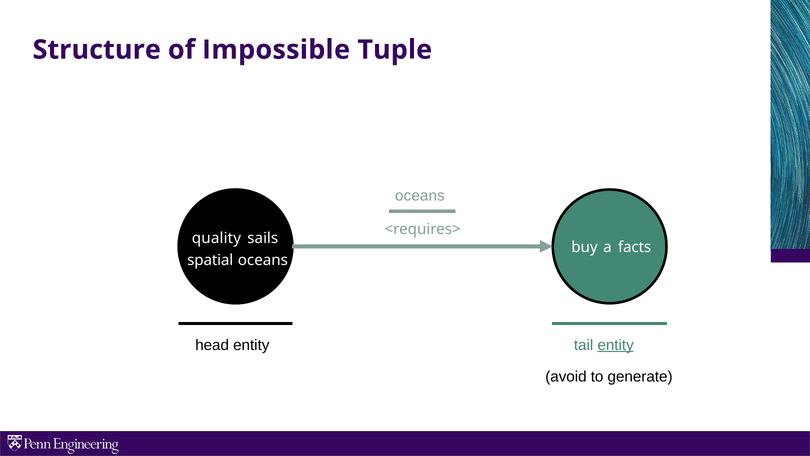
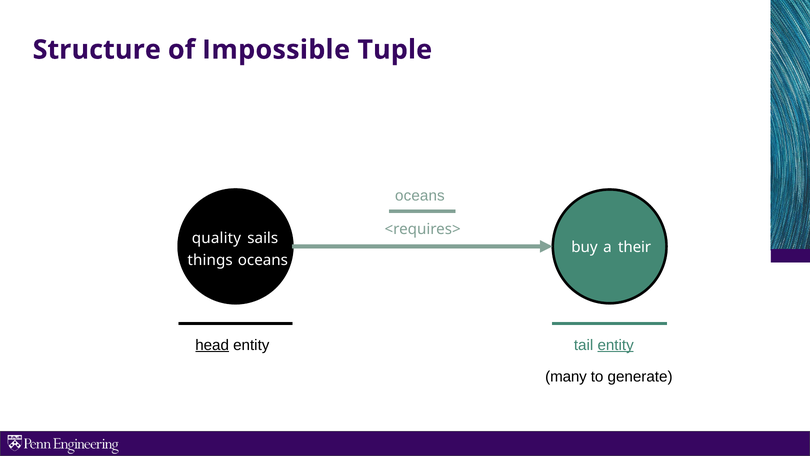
facts: facts -> their
spatial: spatial -> things
head underline: none -> present
avoid: avoid -> many
